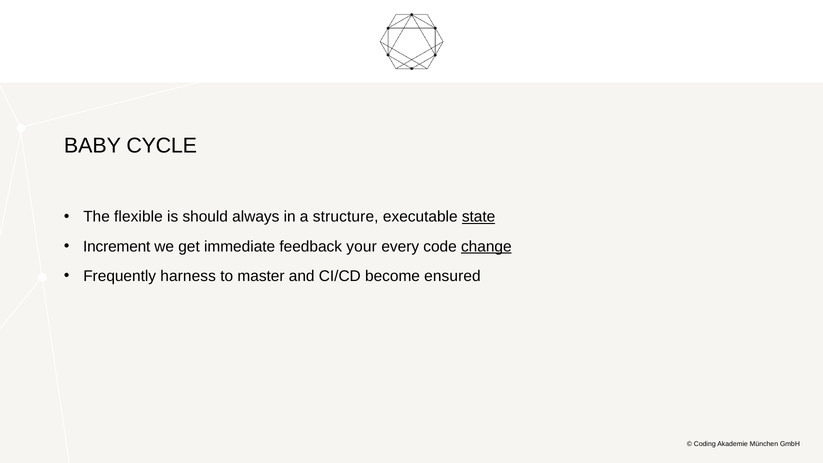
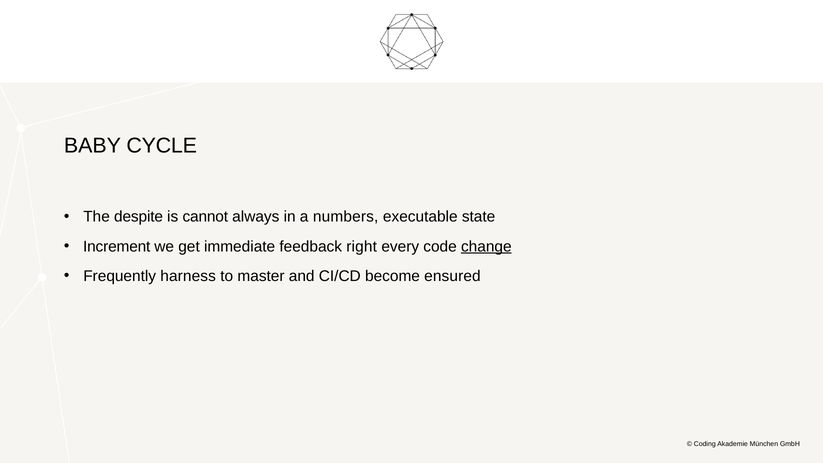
flexible: flexible -> despite
should: should -> cannot
structure: structure -> numbers
state underline: present -> none
your: your -> right
